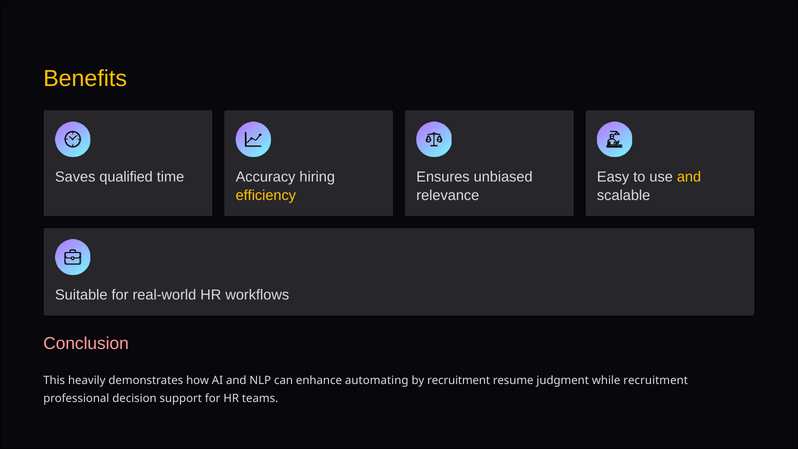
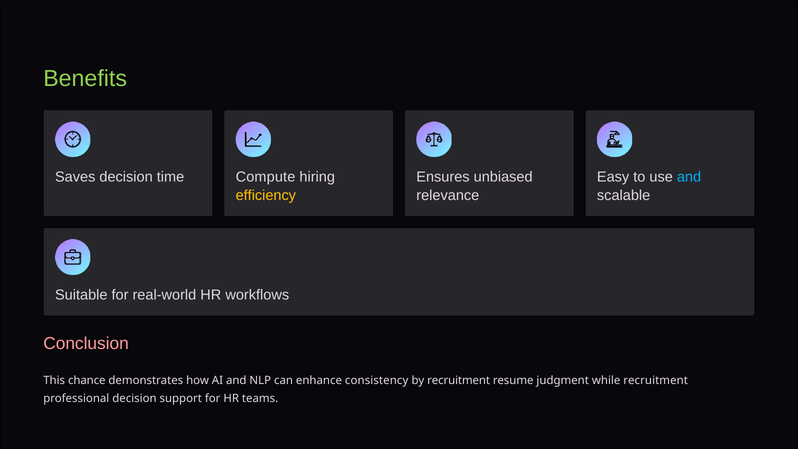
Benefits colour: yellow -> light green
Saves qualified: qualified -> decision
Accuracy: Accuracy -> Compute
and at (689, 177) colour: yellow -> light blue
heavily: heavily -> chance
automating: automating -> consistency
